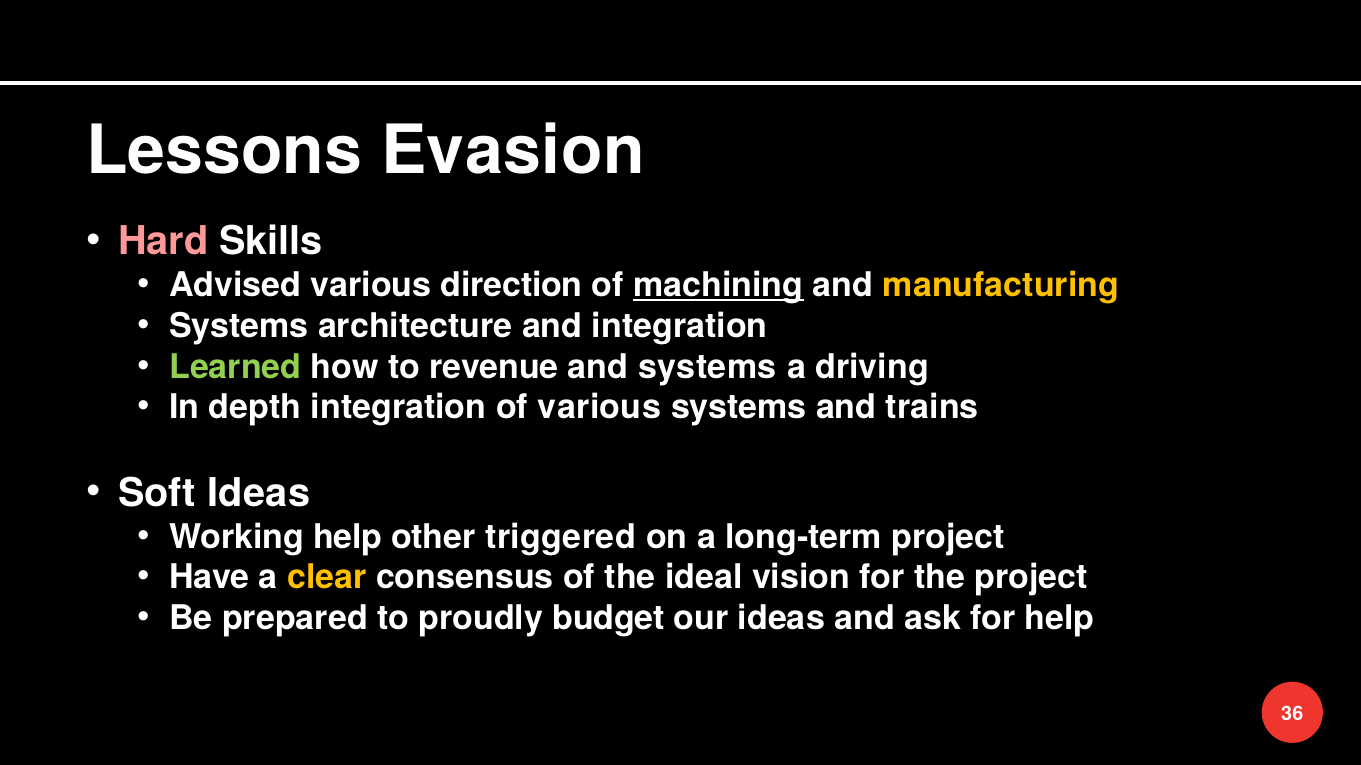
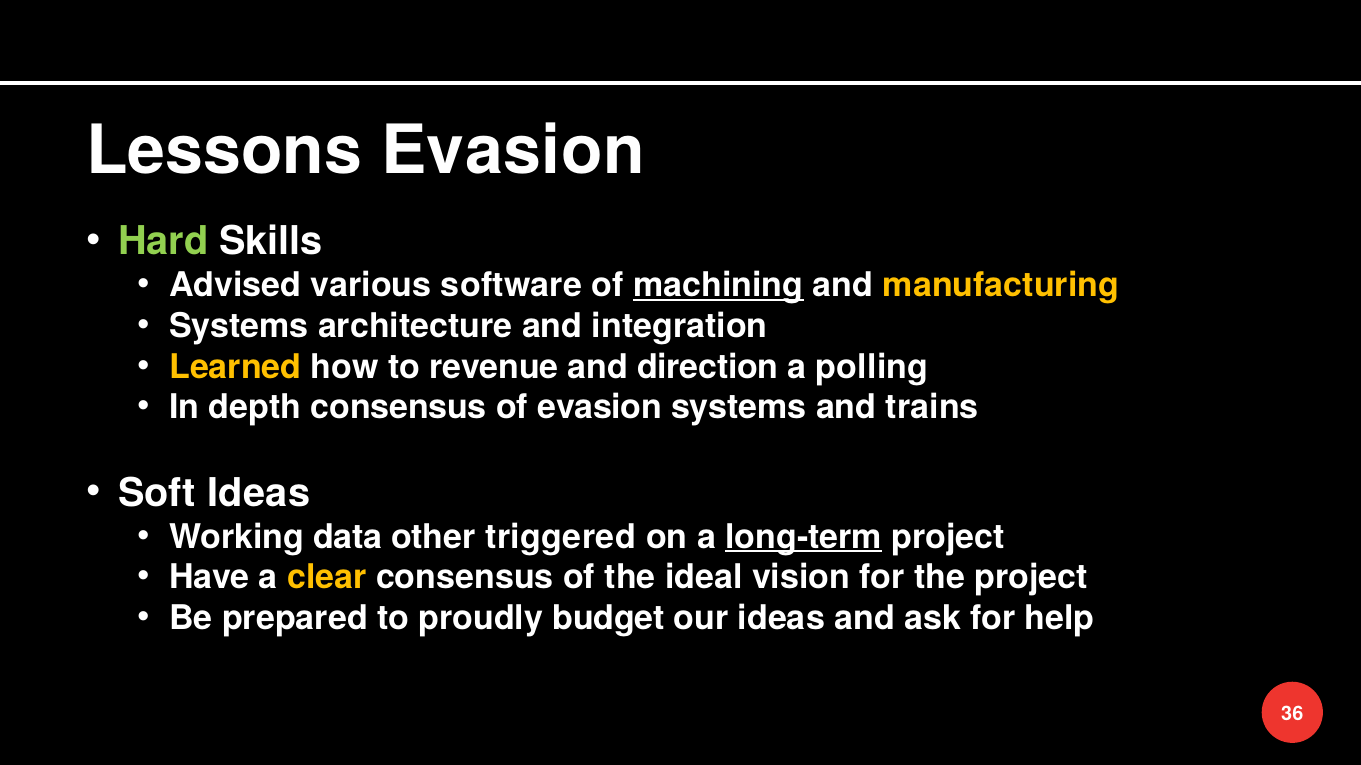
Hard colour: pink -> light green
direction: direction -> software
Learned colour: light green -> yellow
and systems: systems -> direction
driving: driving -> polling
depth integration: integration -> consensus
of various: various -> evasion
Working help: help -> data
long-term underline: none -> present
